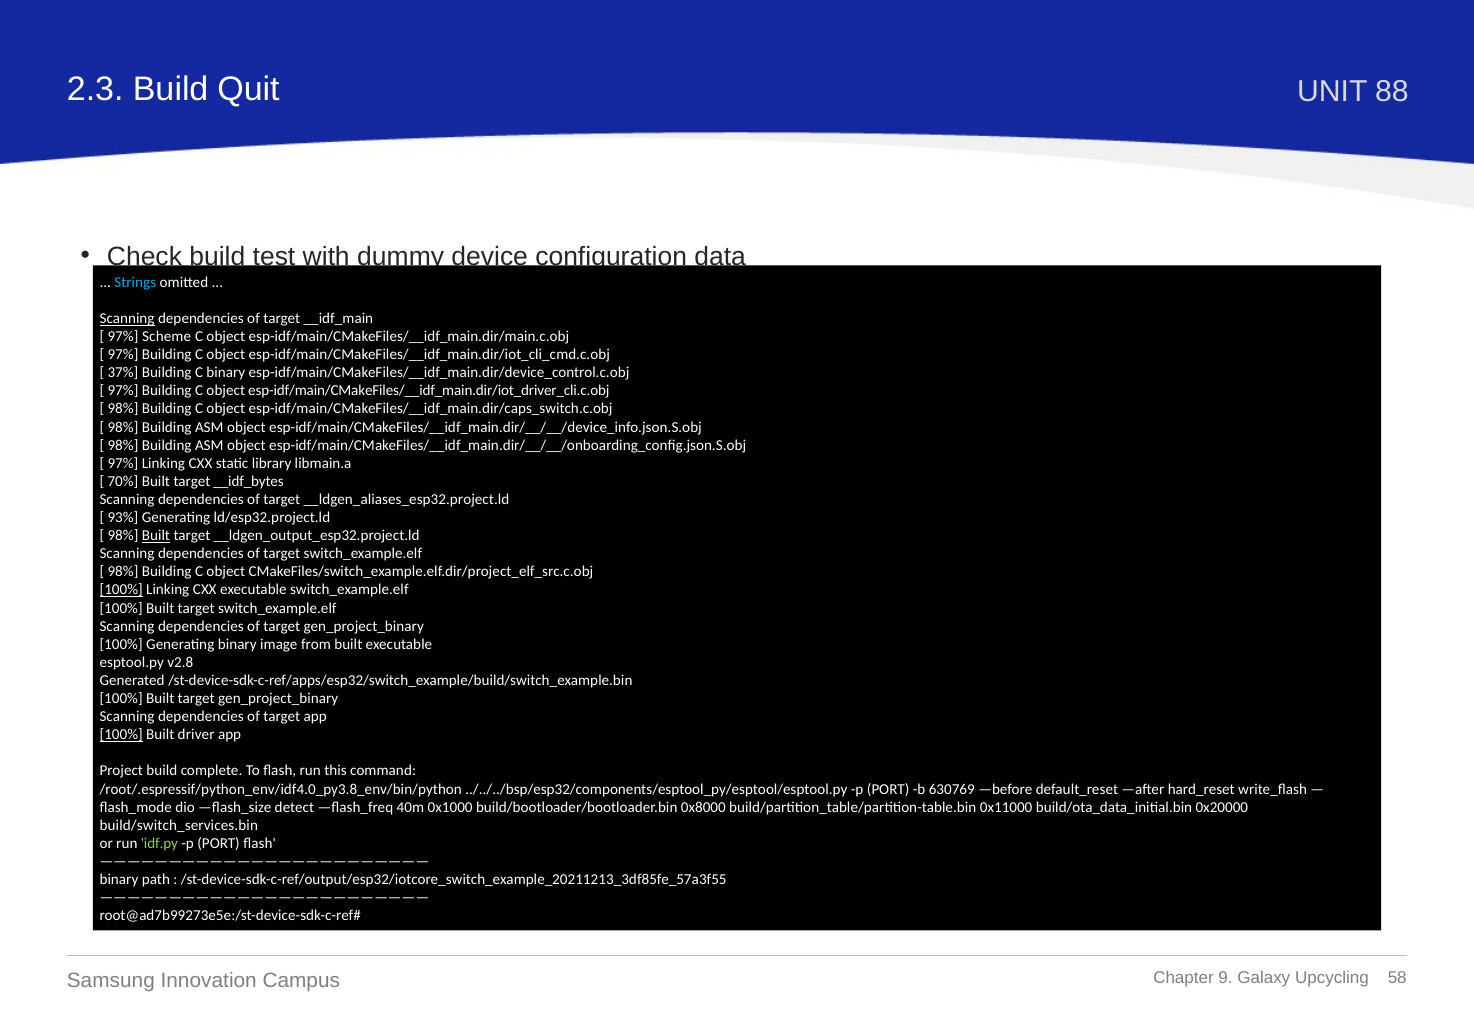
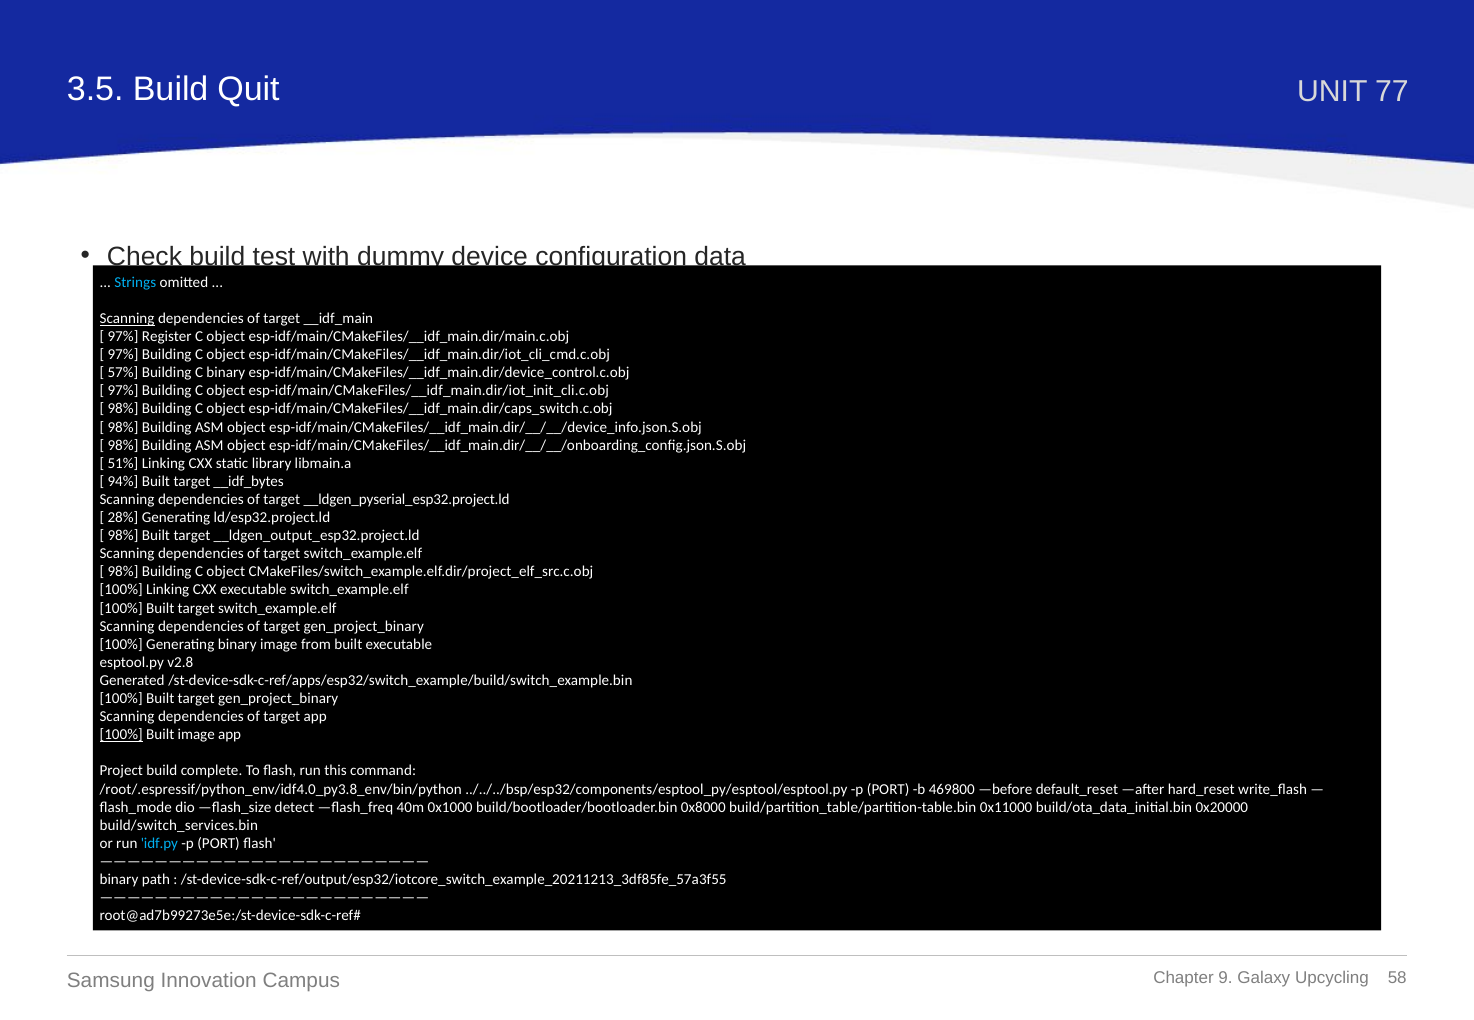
2.3: 2.3 -> 3.5
88: 88 -> 77
Scheme: Scheme -> Register
37%: 37% -> 57%
esp-idf/main/CMakeFiles/__idf_main.dir/iot_driver_cli.c.obj: esp-idf/main/CMakeFiles/__idf_main.dir/iot_driver_cli.c.obj -> esp-idf/main/CMakeFiles/__idf_main.dir/iot_init_cli.c.obj
97% at (123, 464): 97% -> 51%
70%: 70% -> 94%
__ldgen_aliases_esp32.project.ld: __ldgen_aliases_esp32.project.ld -> __ldgen_pyserial_esp32.project.ld
93%: 93% -> 28%
Built at (156, 536) underline: present -> none
100% at (121, 590) underline: present -> none
Built driver: driver -> image
630769: 630769 -> 469800
idf.py colour: light green -> light blue
